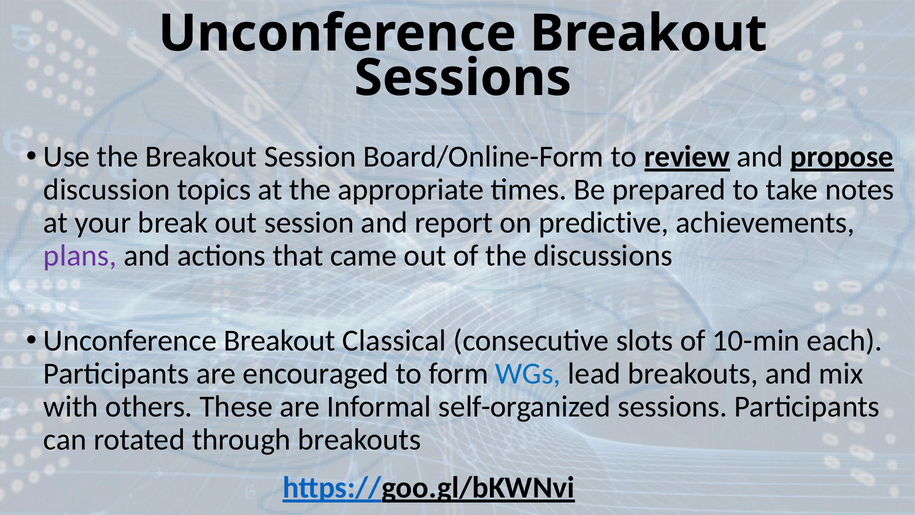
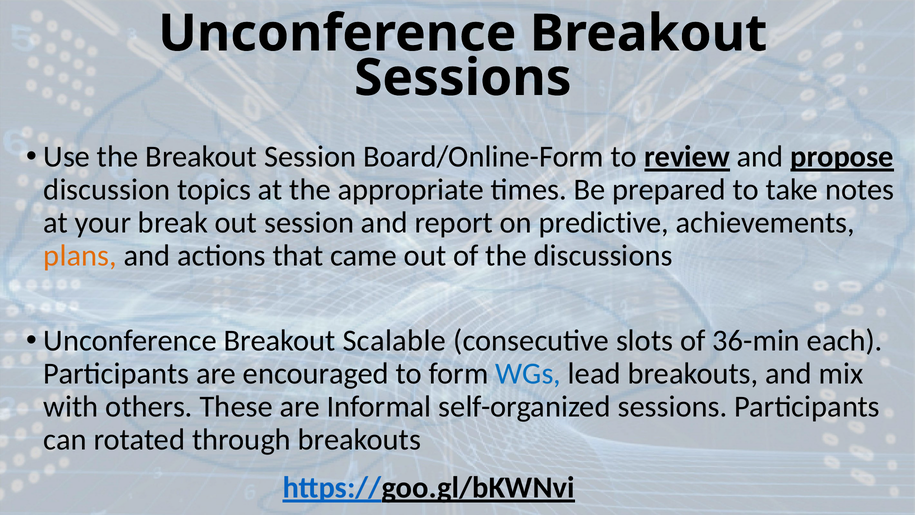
plans colour: purple -> orange
Classical: Classical -> Scalable
10-min: 10-min -> 36-min
